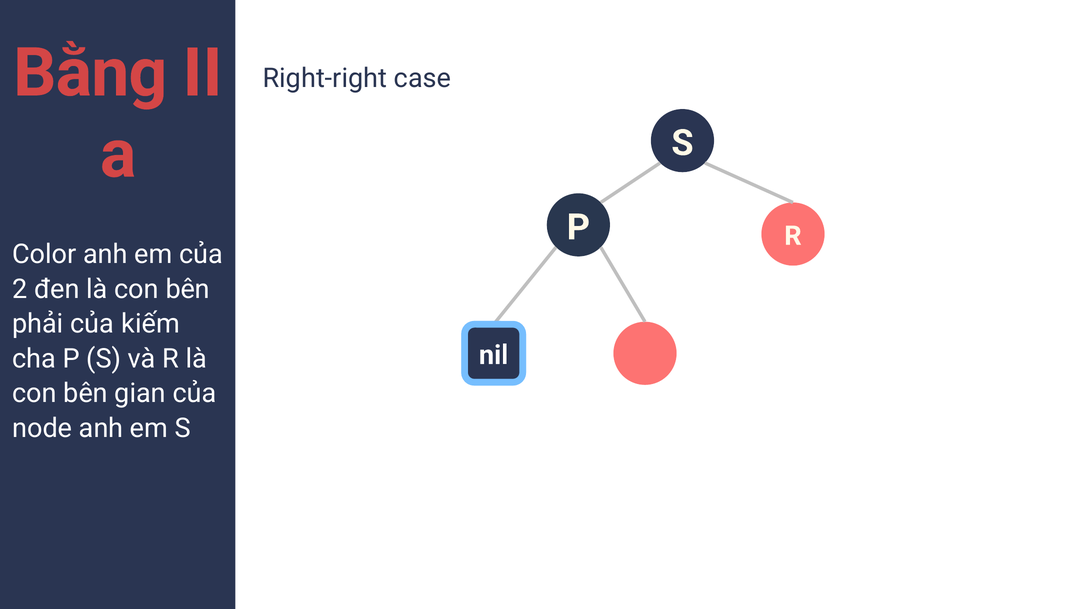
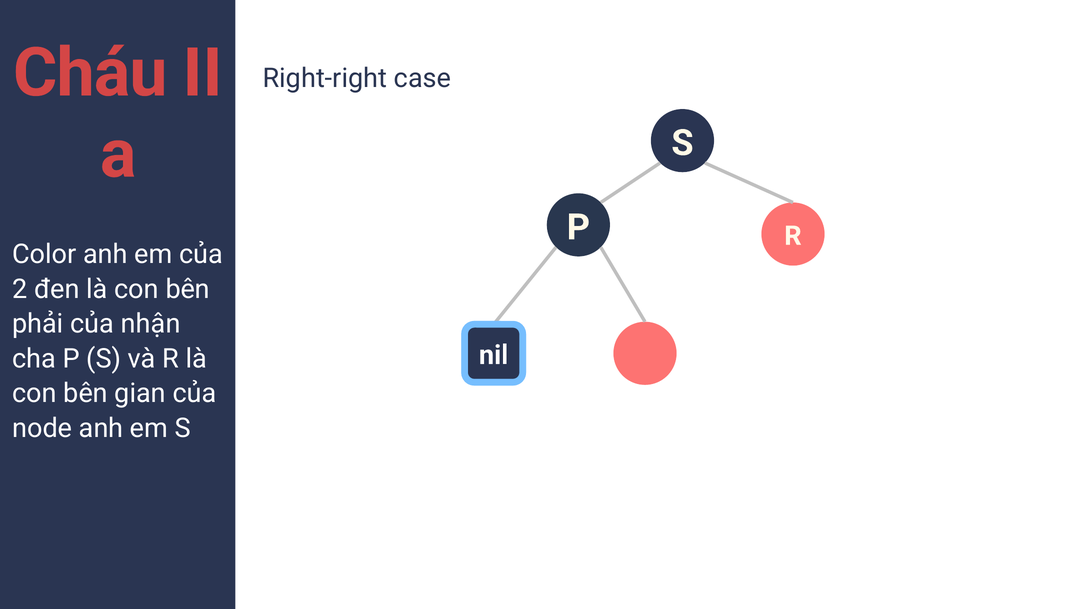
Bằng: Bằng -> Cháu
kiếm: kiếm -> nhận
